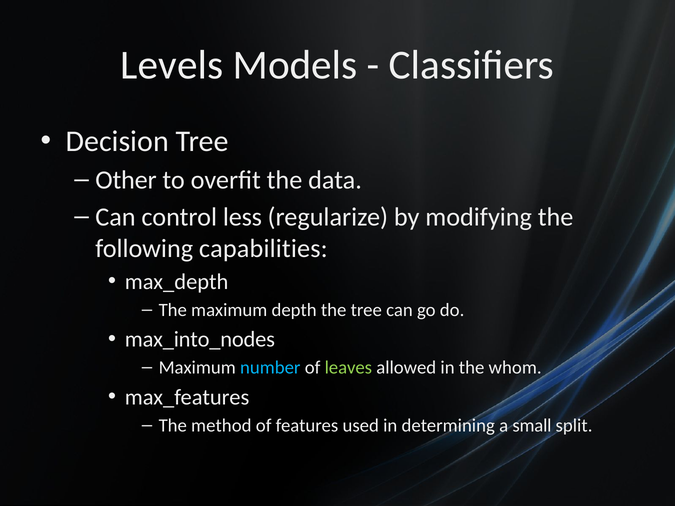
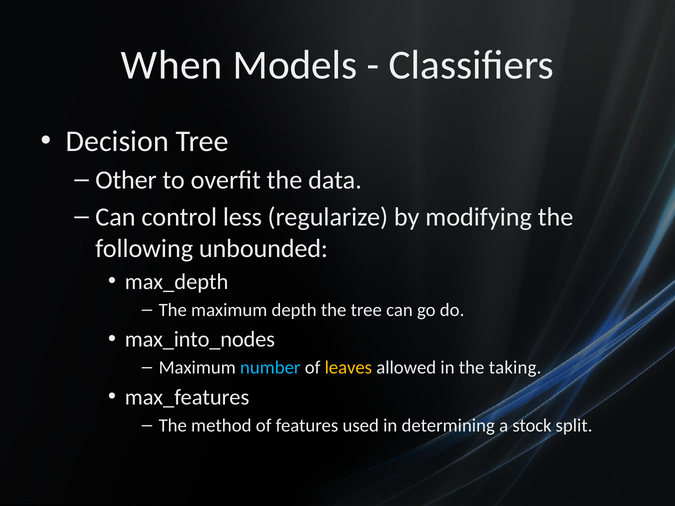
Levels: Levels -> When
capabilities: capabilities -> unbounded
leaves colour: light green -> yellow
whom: whom -> taking
small: small -> stock
